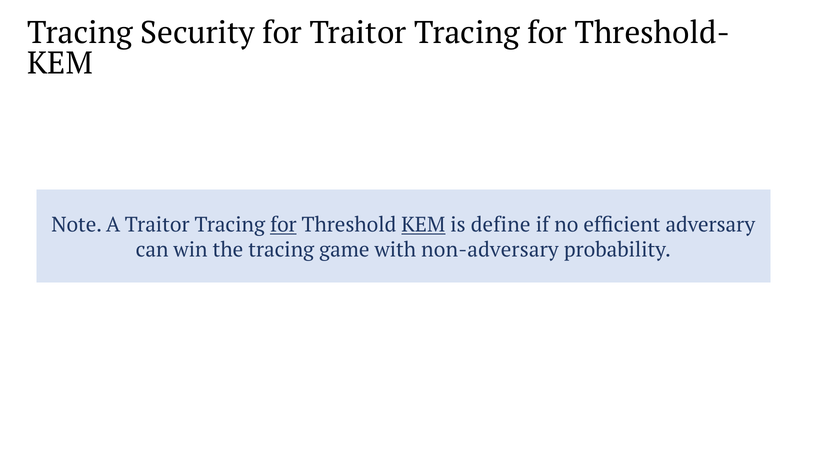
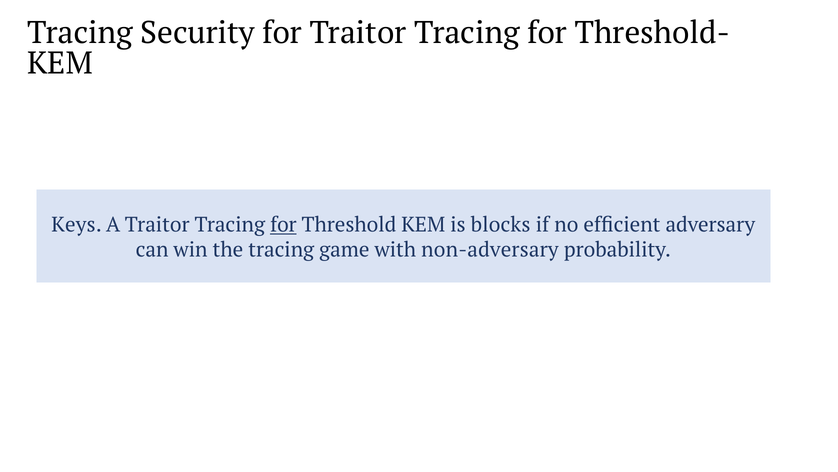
Note: Note -> Keys
KEM at (423, 225) underline: present -> none
define: define -> blocks
